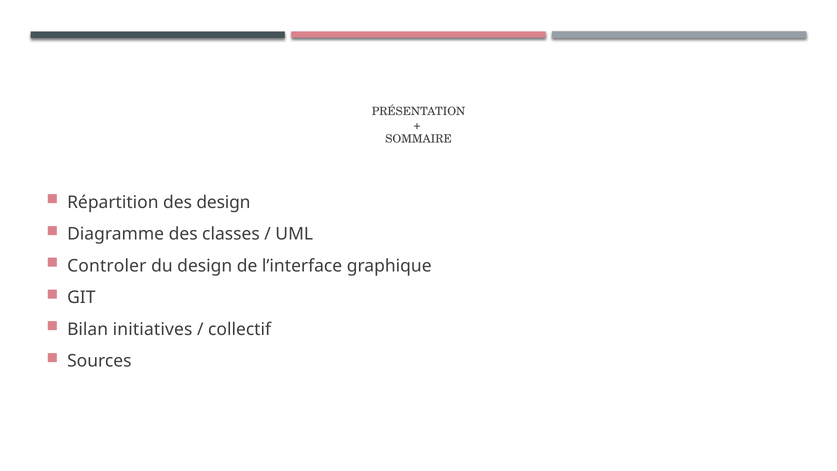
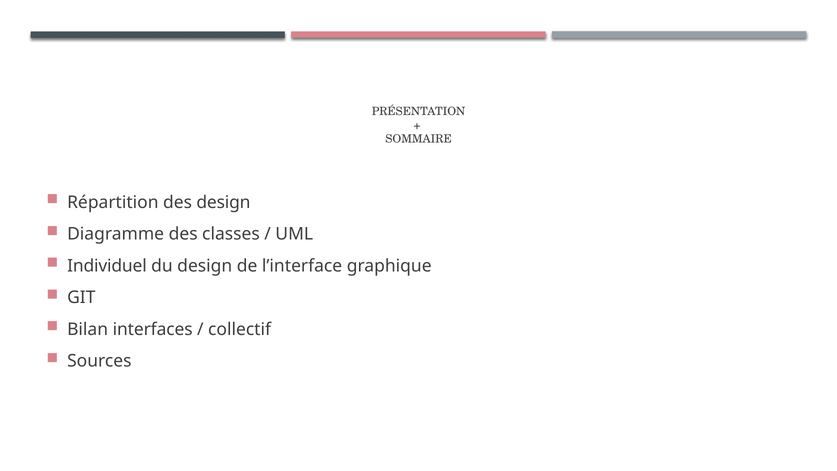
Controler: Controler -> Individuel
initiatives: initiatives -> interfaces
